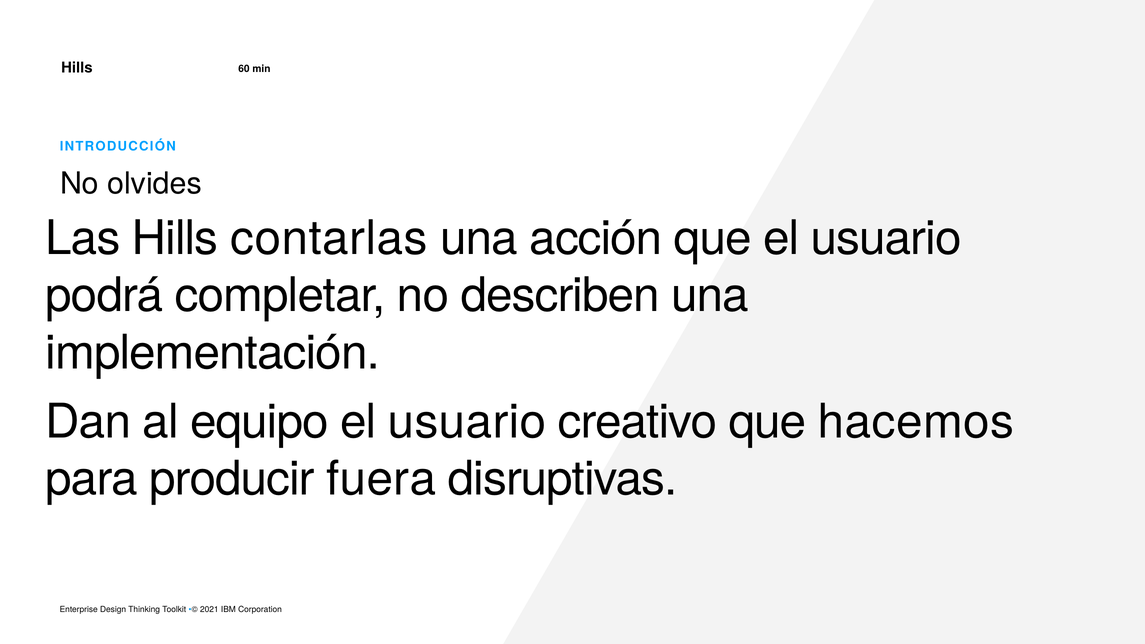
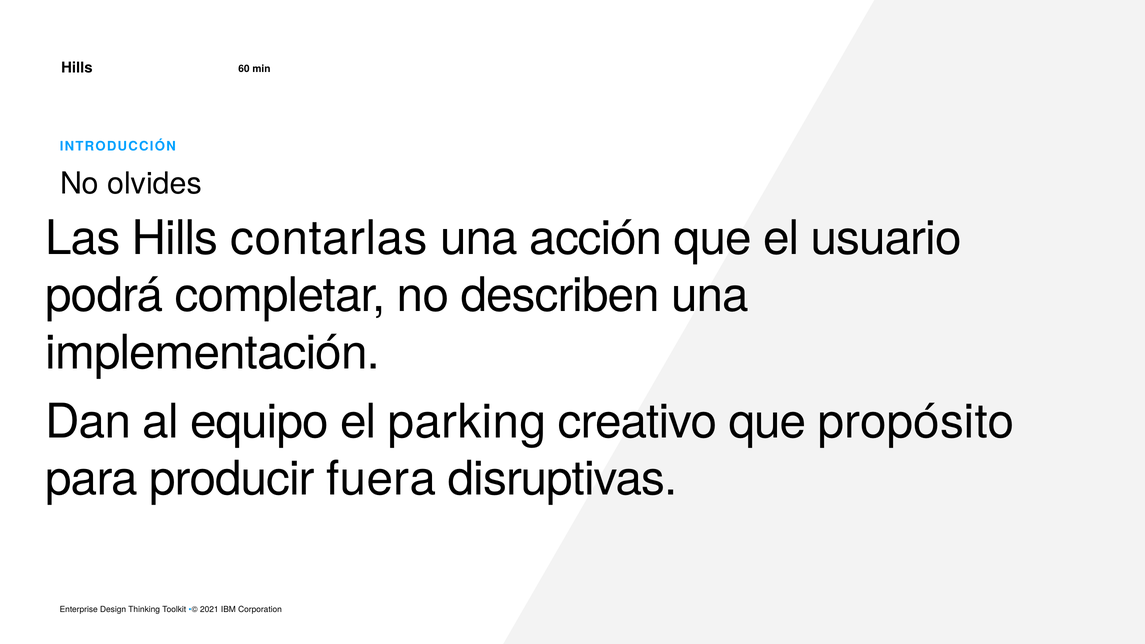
equipo el usuario: usuario -> parking
hacemos: hacemos -> propósito
